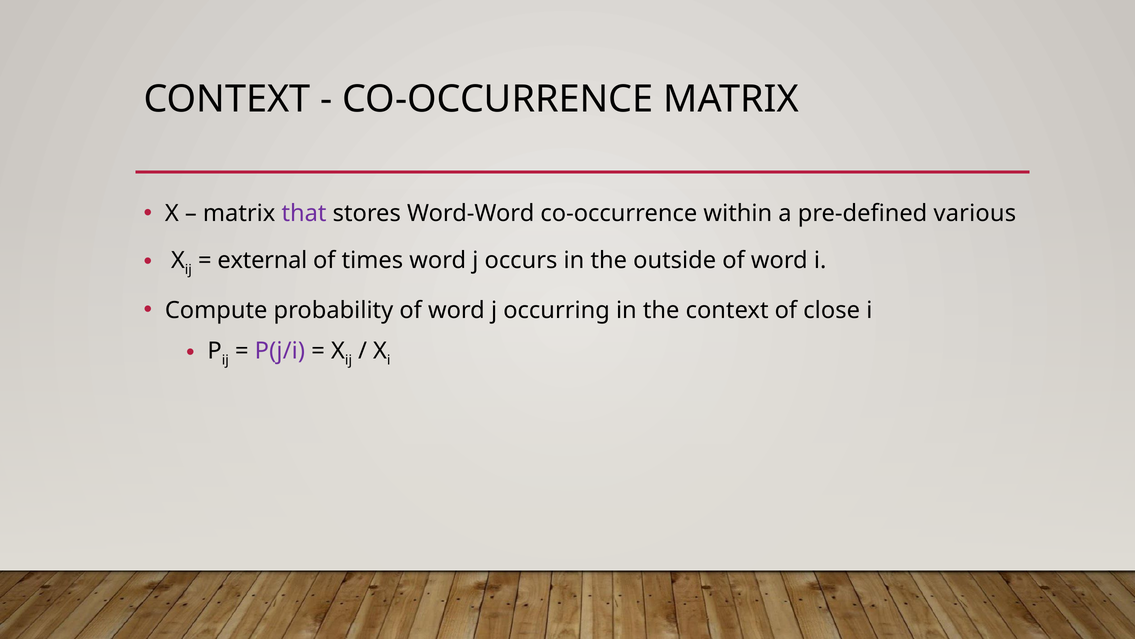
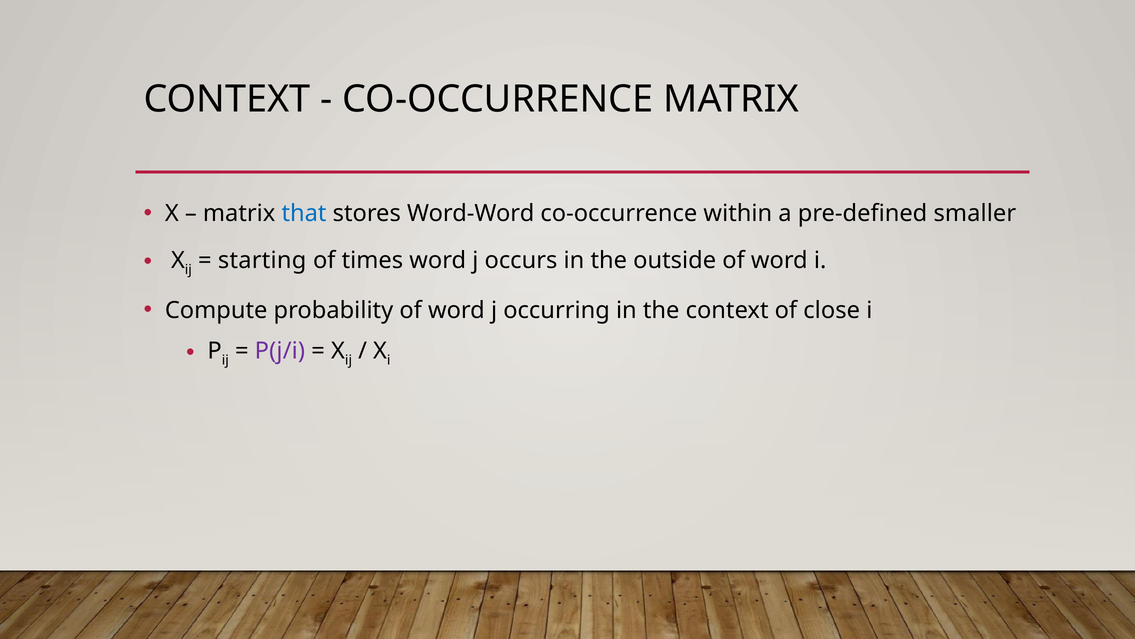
that colour: purple -> blue
various: various -> smaller
external: external -> starting
